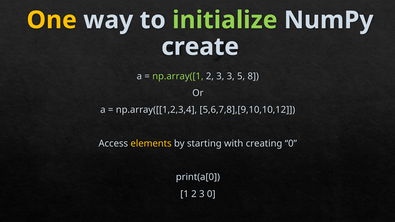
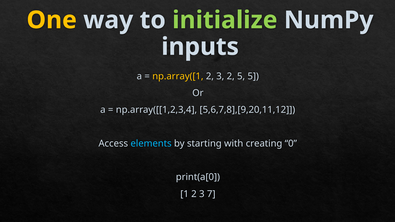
create: create -> inputs
np.array([1 colour: light green -> yellow
3 3: 3 -> 2
5 8: 8 -> 5
5,6,7,8],[9,10,10,12: 5,6,7,8],[9,10,10,12 -> 5,6,7,8],[9,20,11,12
elements colour: yellow -> light blue
3 0: 0 -> 7
